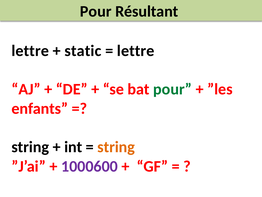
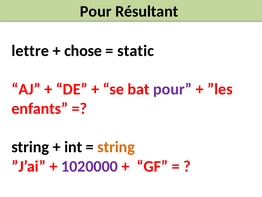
static: static -> chose
lettre at (136, 51): lettre -> static
pour at (172, 89) colour: green -> purple
1000600: 1000600 -> 1020000
